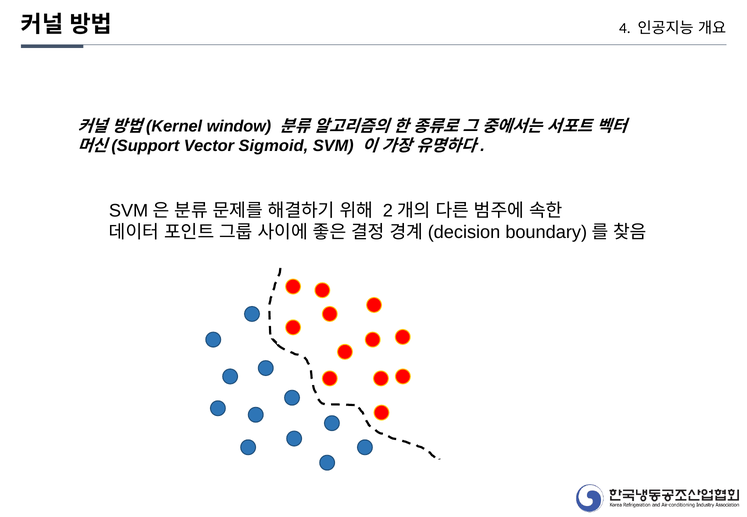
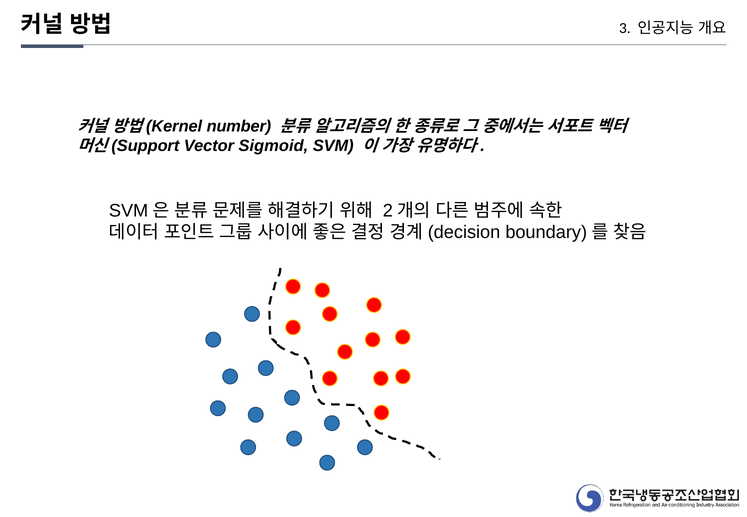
4: 4 -> 3
window: window -> number
